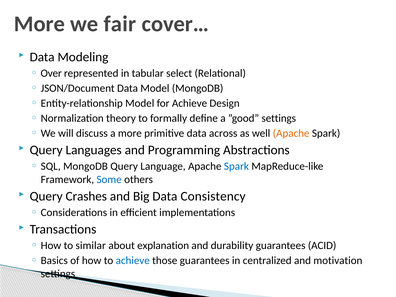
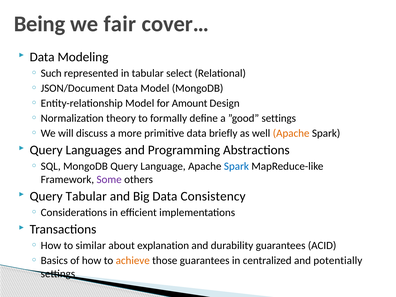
More at (39, 24): More -> Being
Over: Over -> Such
for Achieve: Achieve -> Amount
across: across -> briefly
Some colour: blue -> purple
Query Crashes: Crashes -> Tabular
achieve at (133, 260) colour: blue -> orange
motivation: motivation -> potentially
